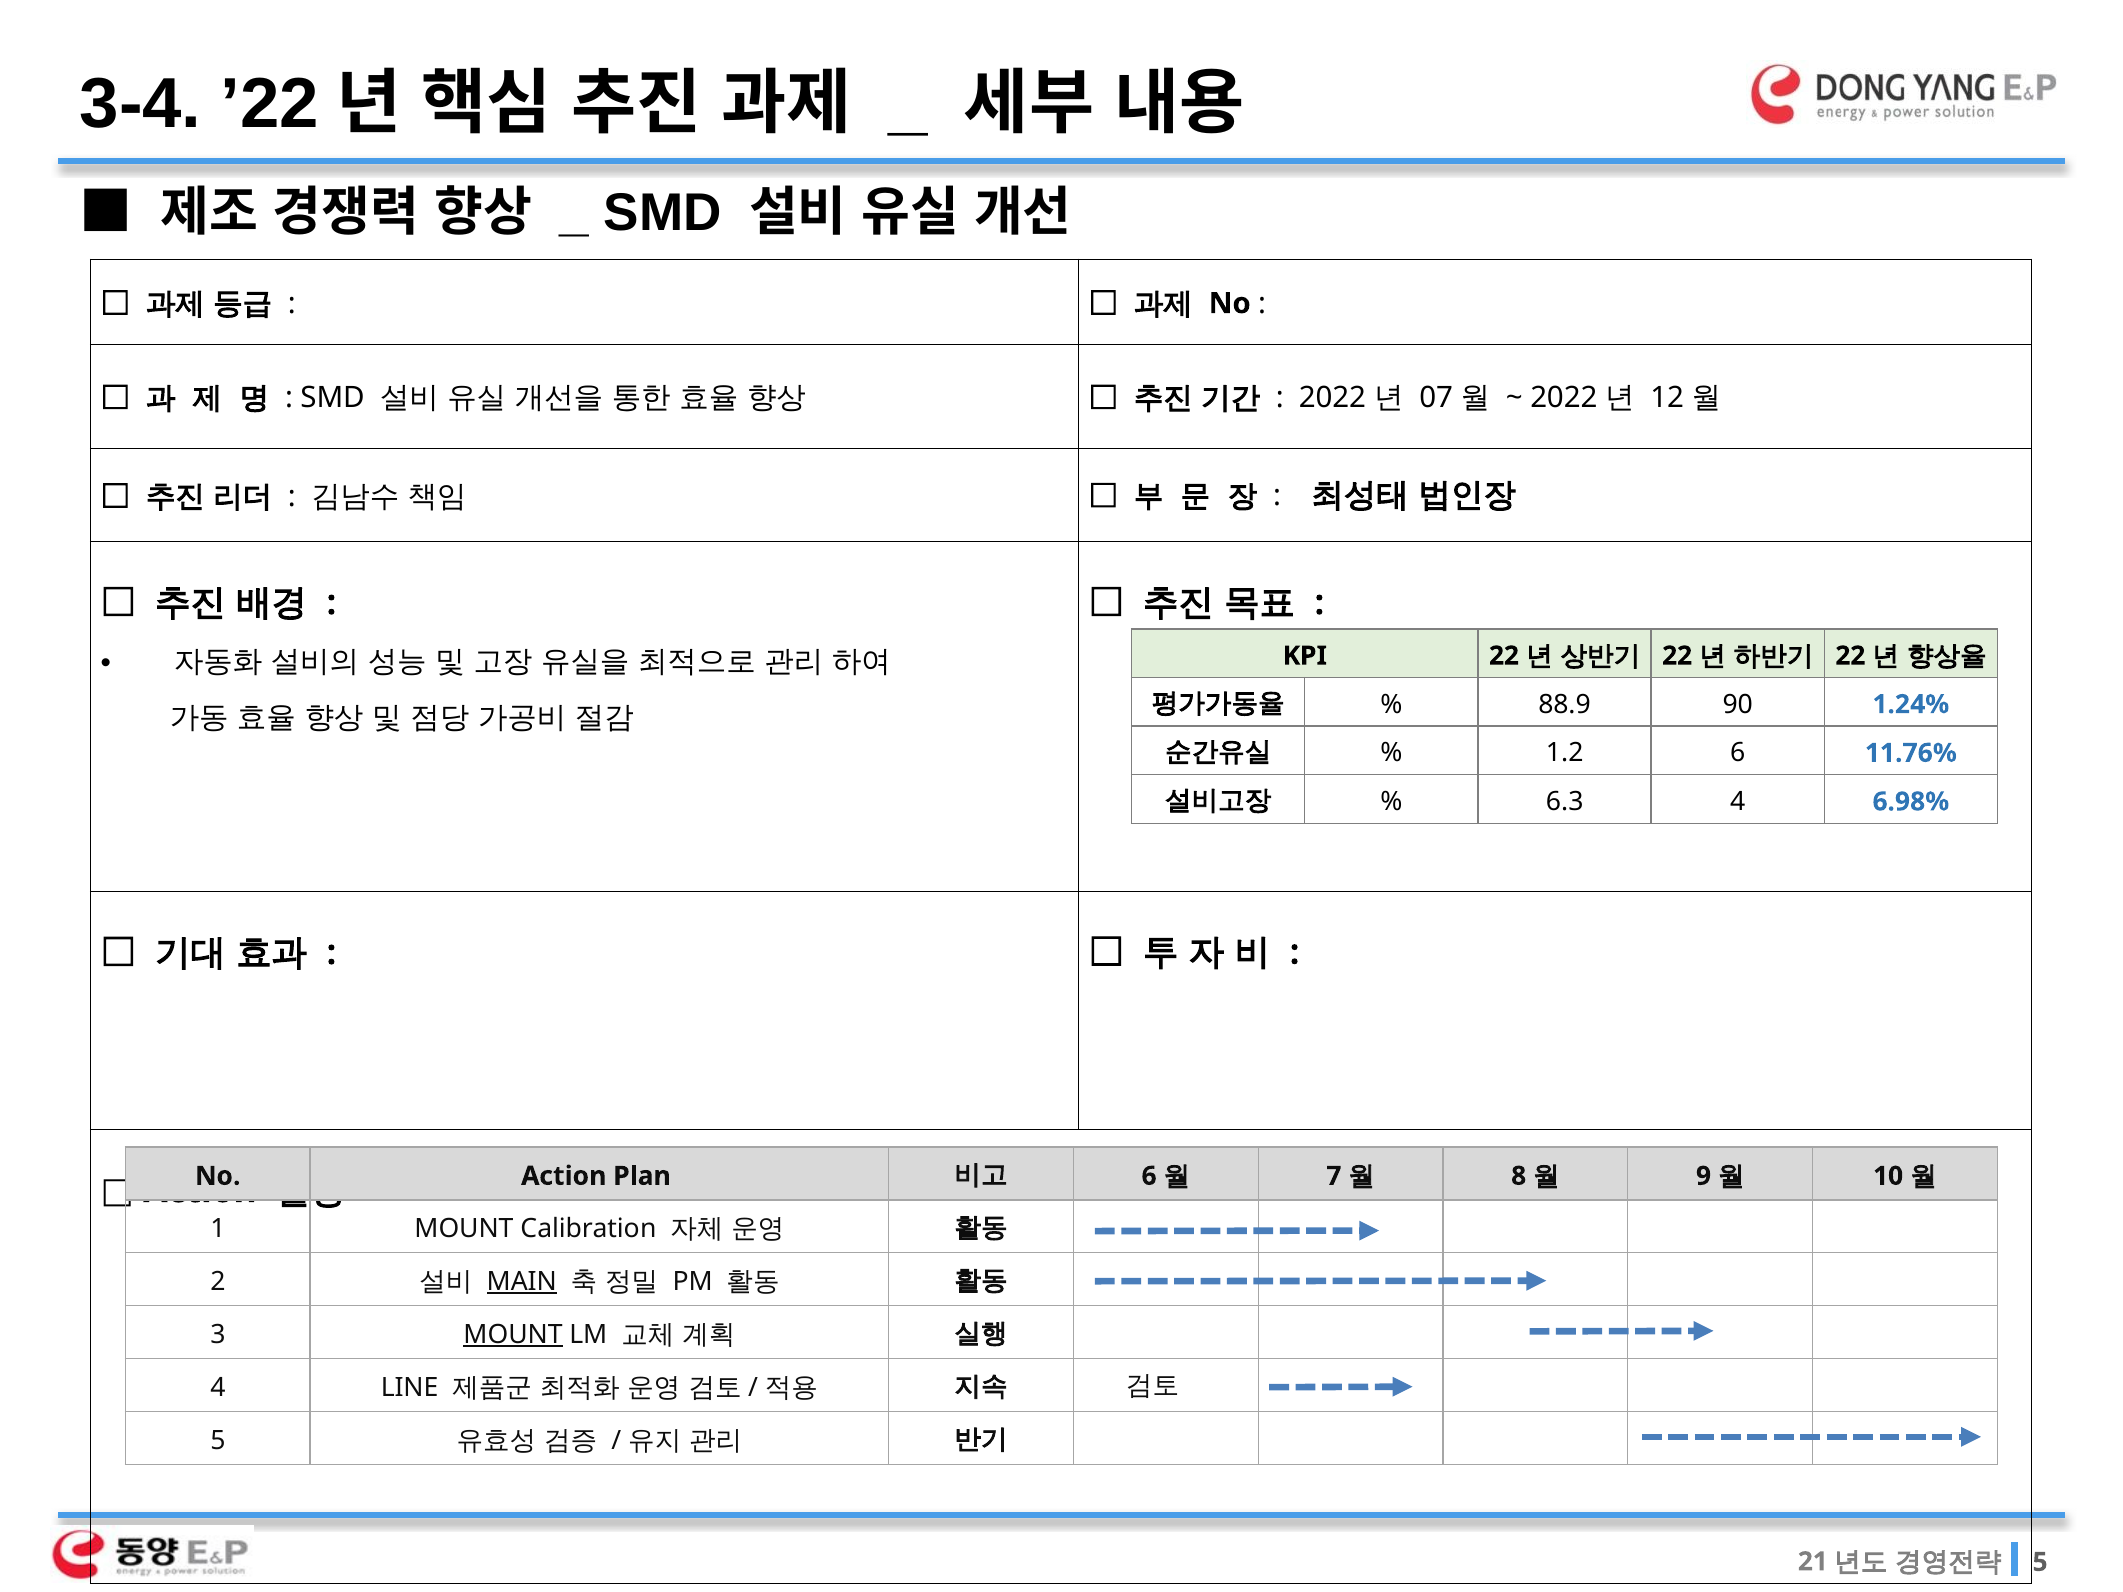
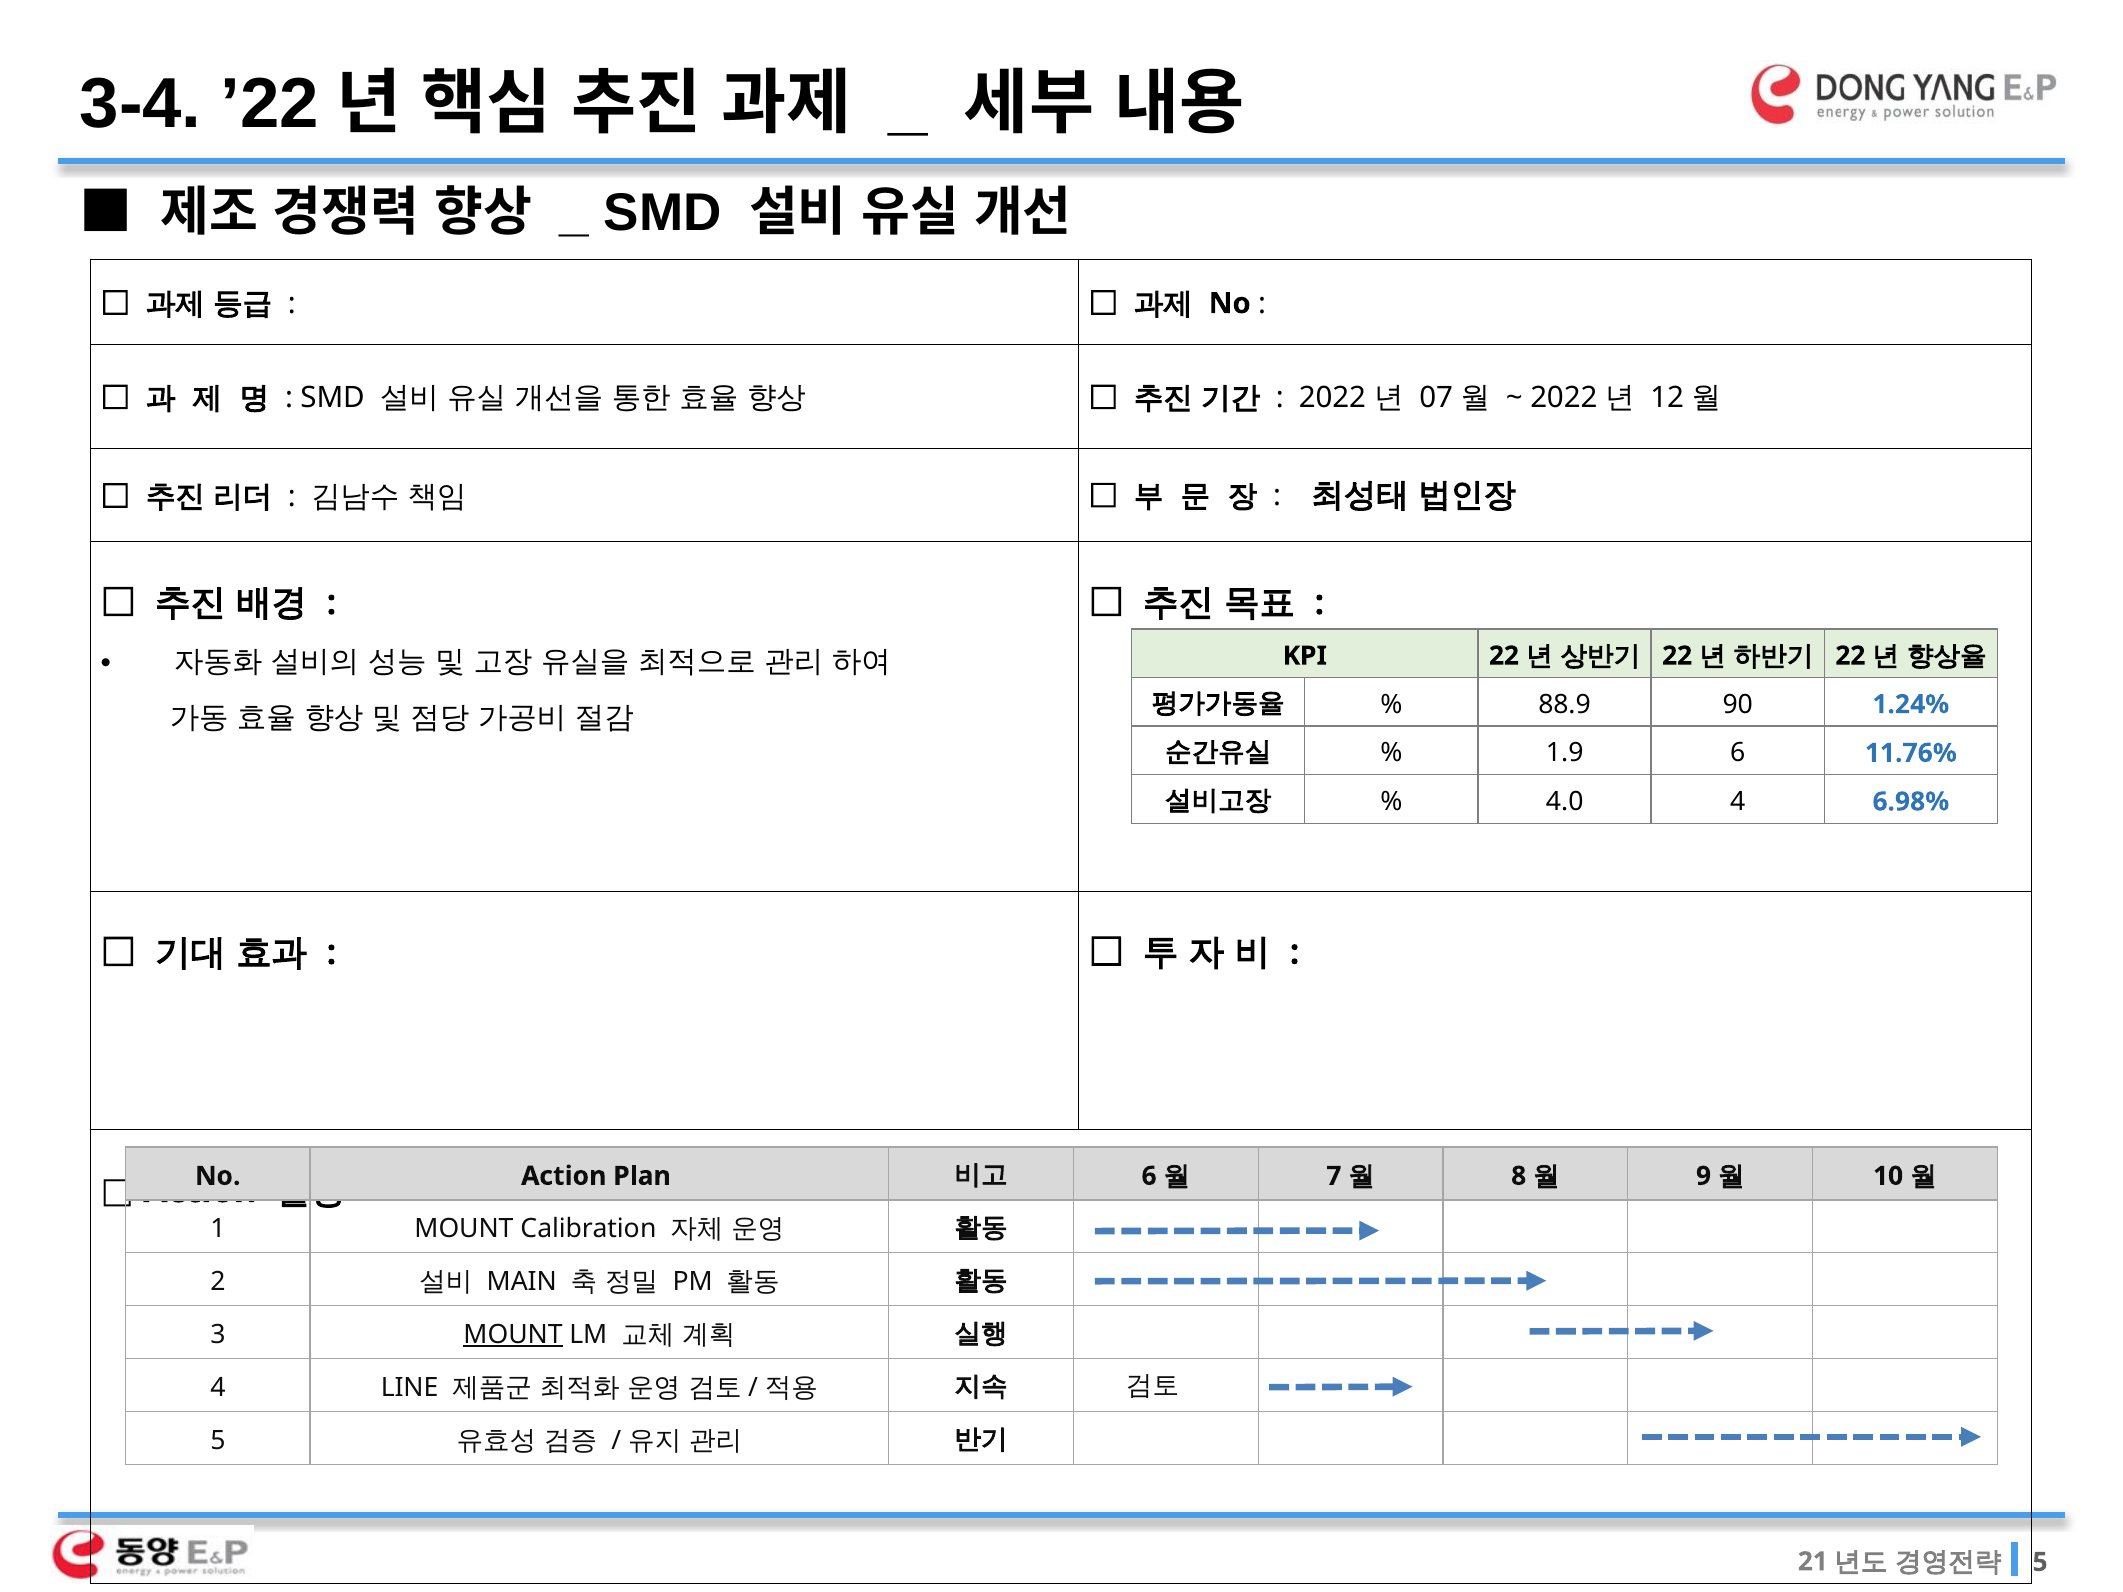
1.2: 1.2 -> 1.9
6.3: 6.3 -> 4.0
MAIN underline: present -> none
